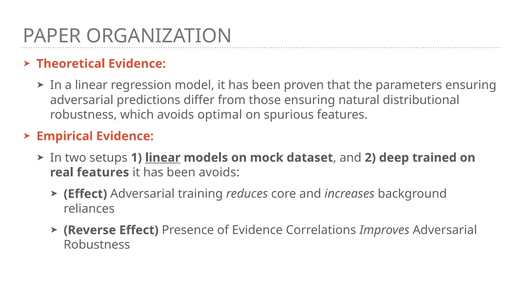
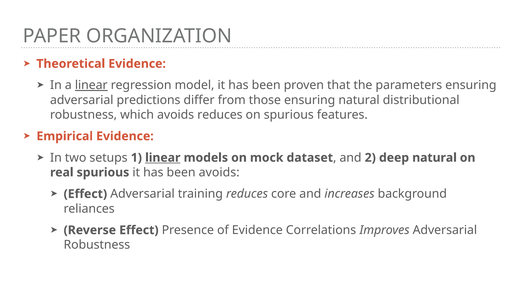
linear at (91, 85) underline: none -> present
avoids optimal: optimal -> reduces
deep trained: trained -> natural
real features: features -> spurious
